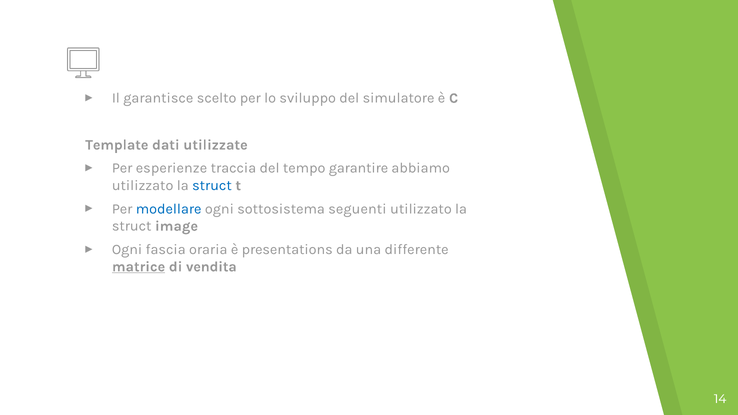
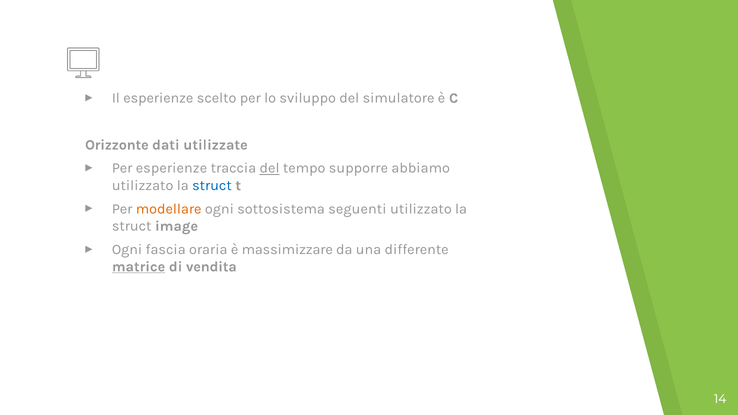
Il garantisce: garantisce -> esperienze
Template: Template -> Orizzonte
del at (270, 168) underline: none -> present
garantire: garantire -> supporre
modellare colour: blue -> orange
presentations: presentations -> massimizzare
